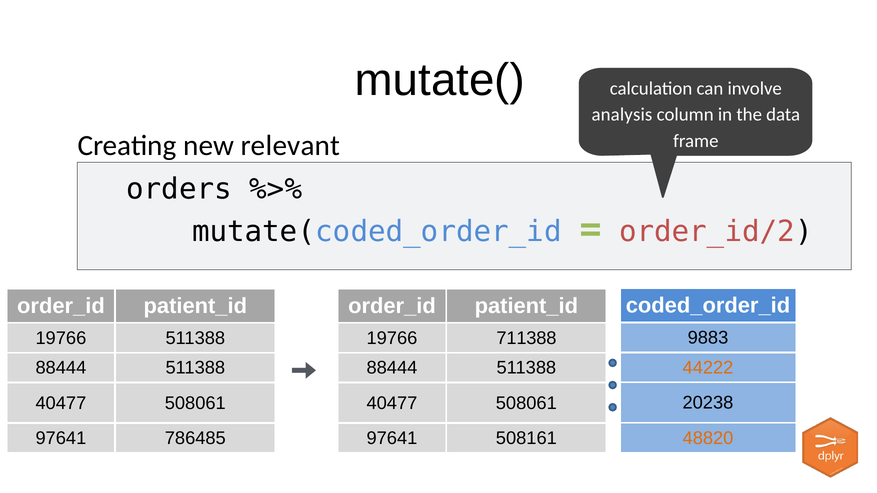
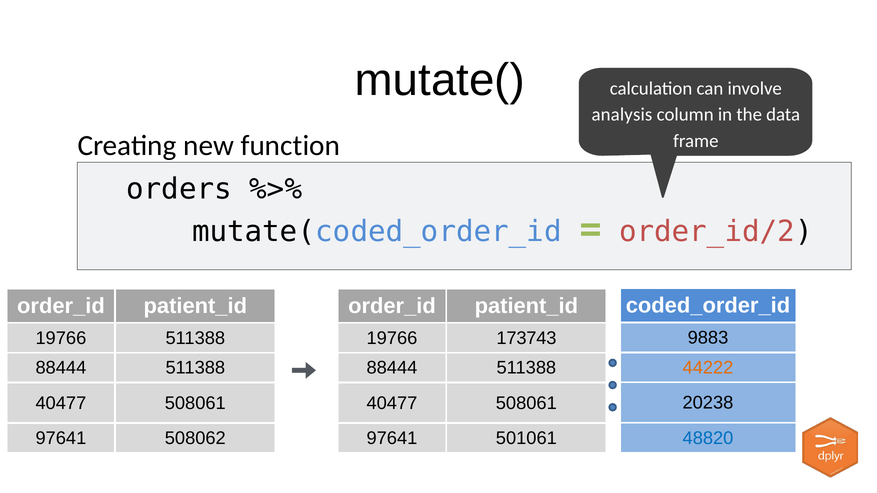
relevant: relevant -> function
711388: 711388 -> 173743
48820 colour: orange -> blue
786485: 786485 -> 508062
508161: 508161 -> 501061
